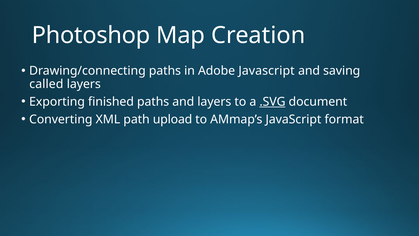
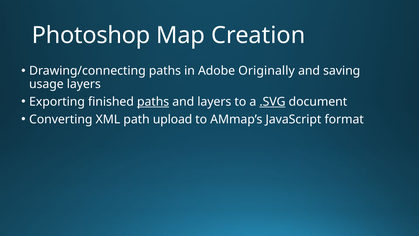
Adobe Javascript: Javascript -> Originally
called: called -> usage
paths at (153, 102) underline: none -> present
